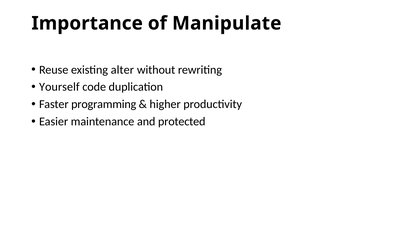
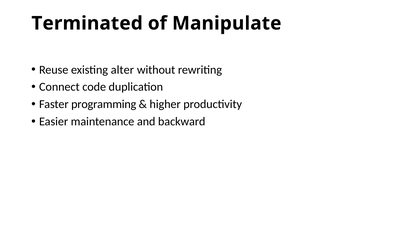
Importance: Importance -> Terminated
Yourself: Yourself -> Connect
protected: protected -> backward
